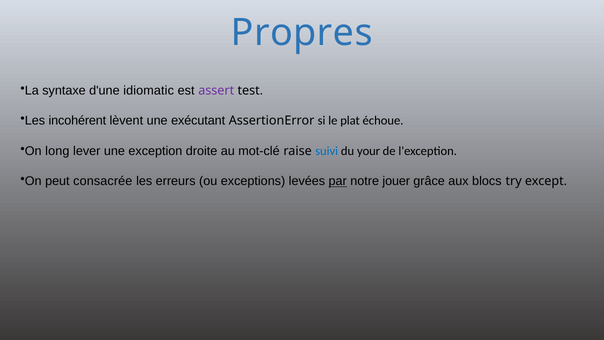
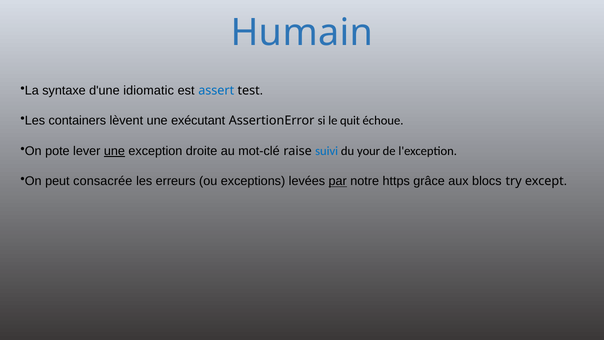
Propres: Propres -> Humain
assert colour: purple -> blue
incohérent: incohérent -> containers
plat: plat -> quit
long: long -> pote
une at (114, 151) underline: none -> present
jouer: jouer -> https
